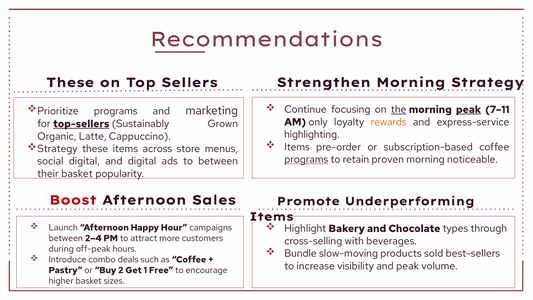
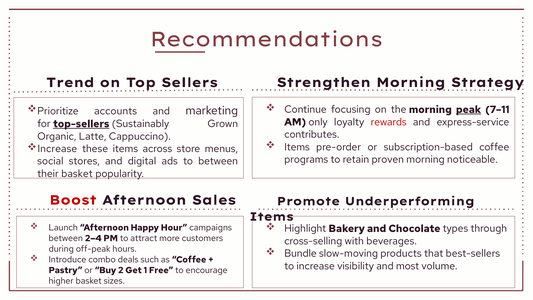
These at (70, 83): These -> Trend
the underline: present -> none
Prioritize programs: programs -> accounts
rewards colour: orange -> red
highlighting: highlighting -> contributes
Strategy at (57, 149): Strategy -> Increase
programs at (306, 159) underline: present -> none
social digital: digital -> stores
sold: sold -> that
and peak: peak -> most
